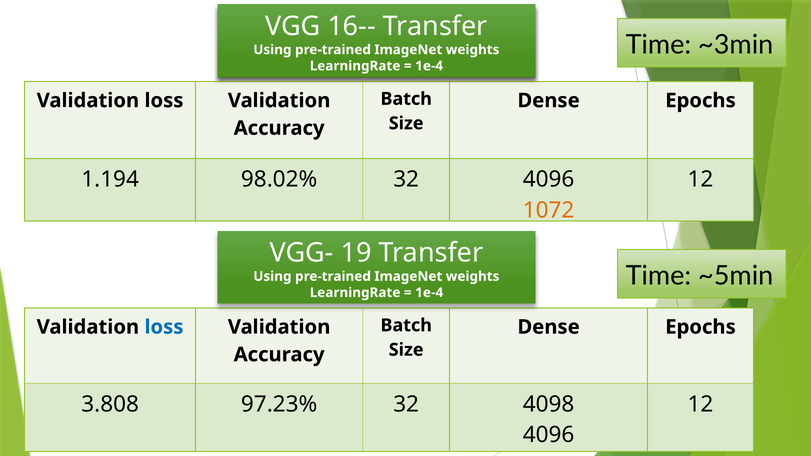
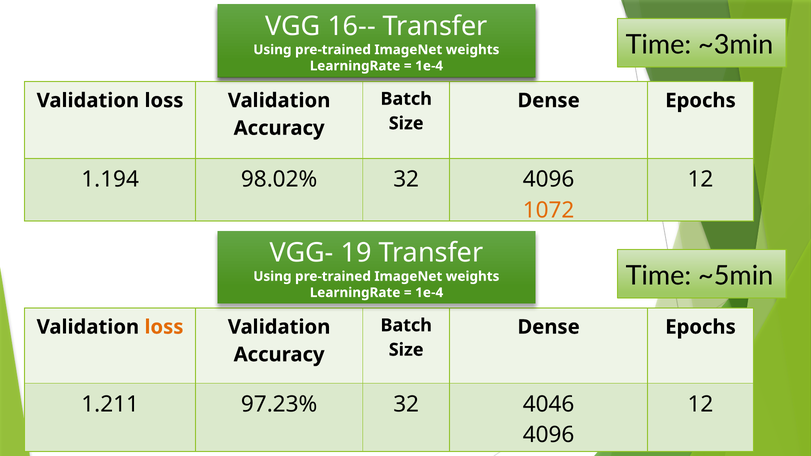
loss at (164, 327) colour: blue -> orange
3.808: 3.808 -> 1.211
4098: 4098 -> 4046
